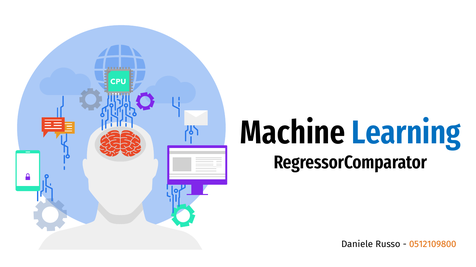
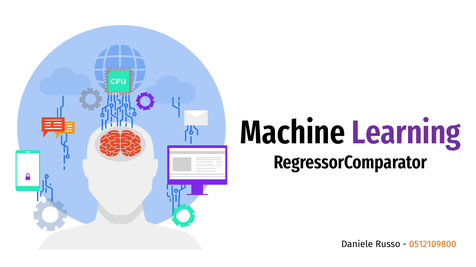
Learning colour: blue -> purple
